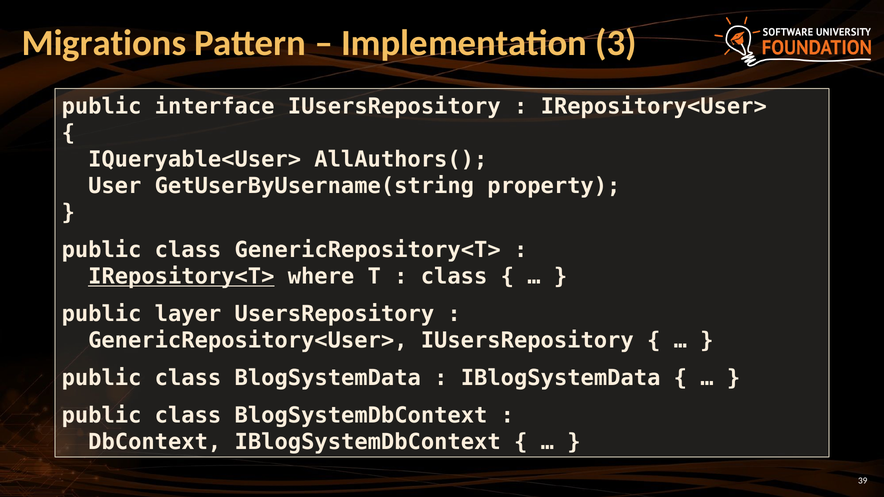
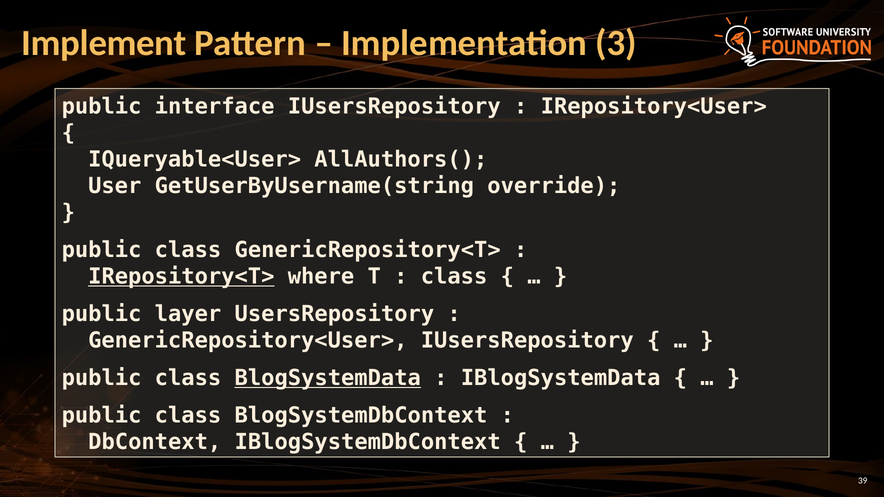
Migrations: Migrations -> Implement
property: property -> override
BlogSystemData underline: none -> present
